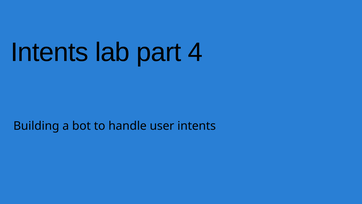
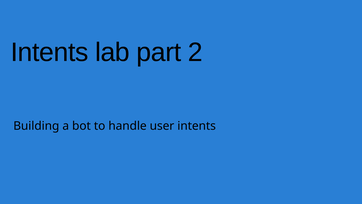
4: 4 -> 2
